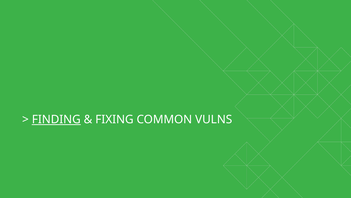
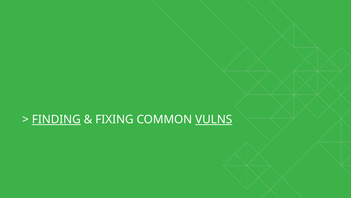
VULNS underline: none -> present
